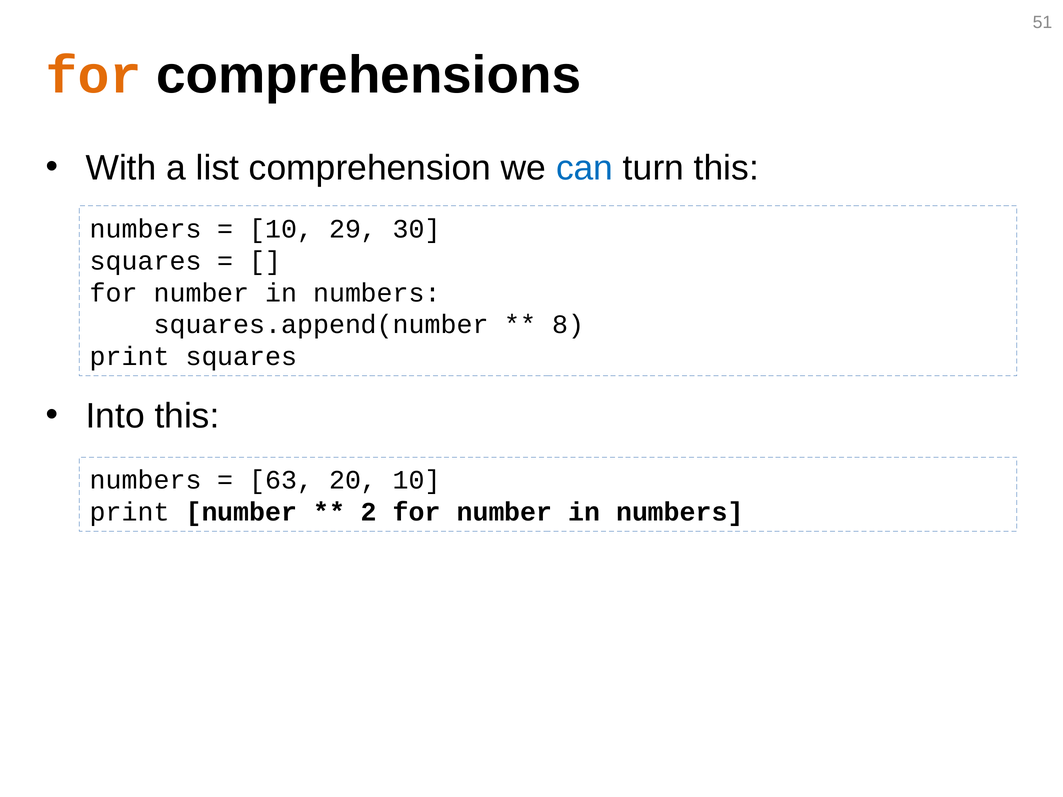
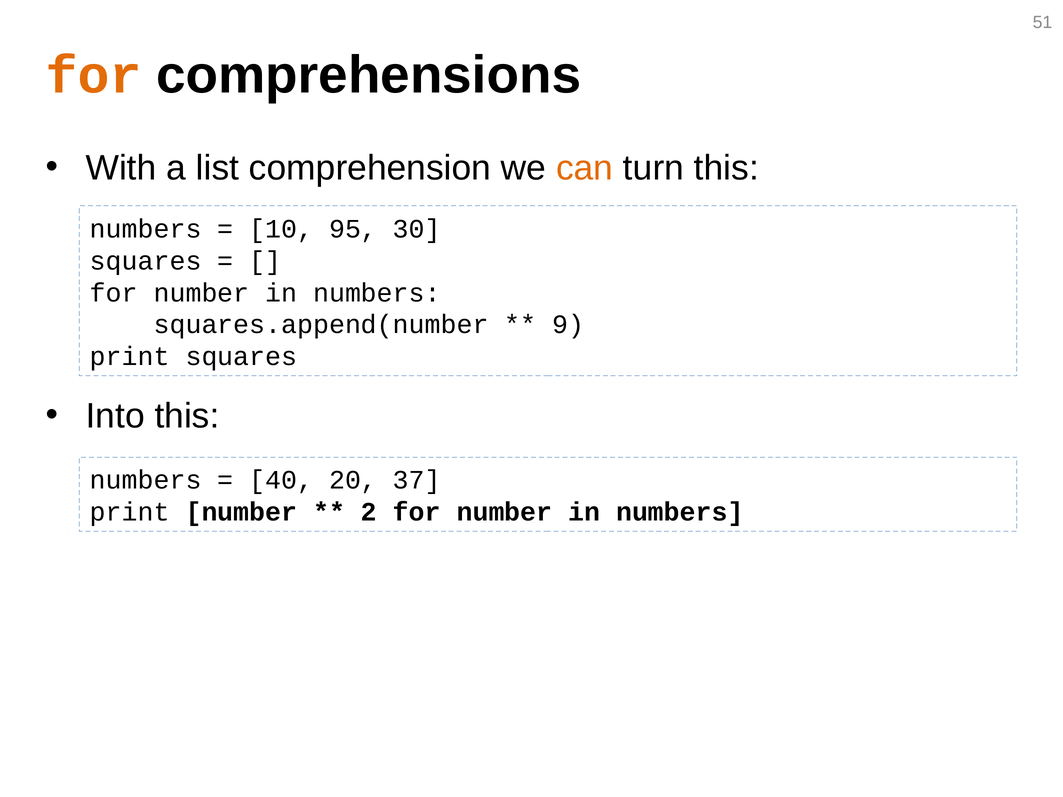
can colour: blue -> orange
29: 29 -> 95
8: 8 -> 9
63: 63 -> 40
20 10: 10 -> 37
